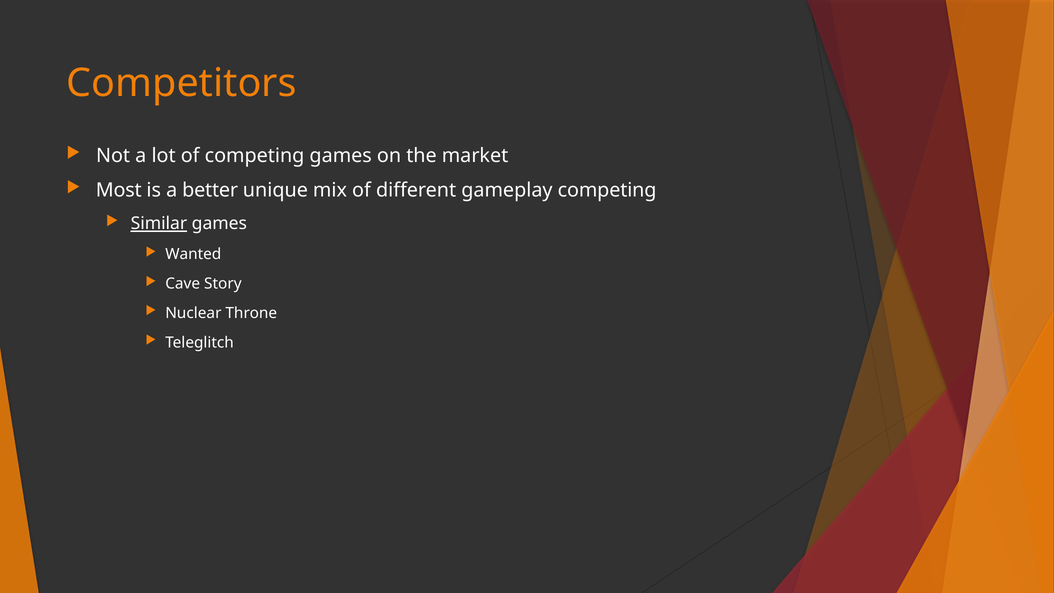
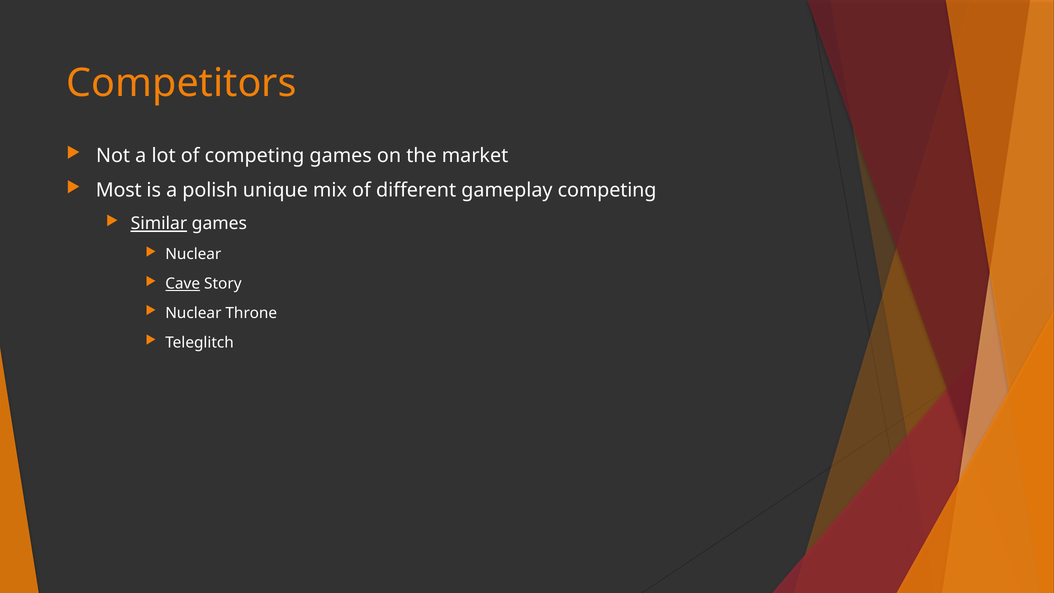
better: better -> polish
Wanted at (193, 254): Wanted -> Nuclear
Cave underline: none -> present
